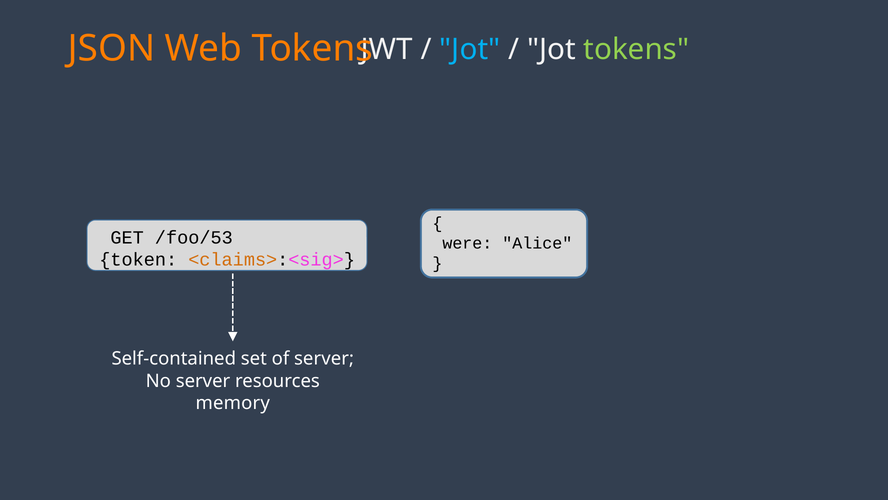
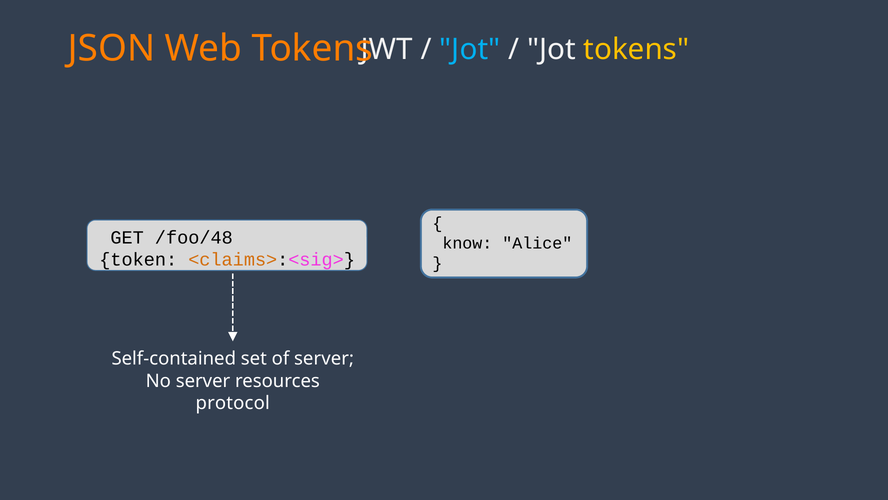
tokens at (636, 50) colour: light green -> yellow
/foo/53: /foo/53 -> /foo/48
were: were -> know
memory: memory -> protocol
